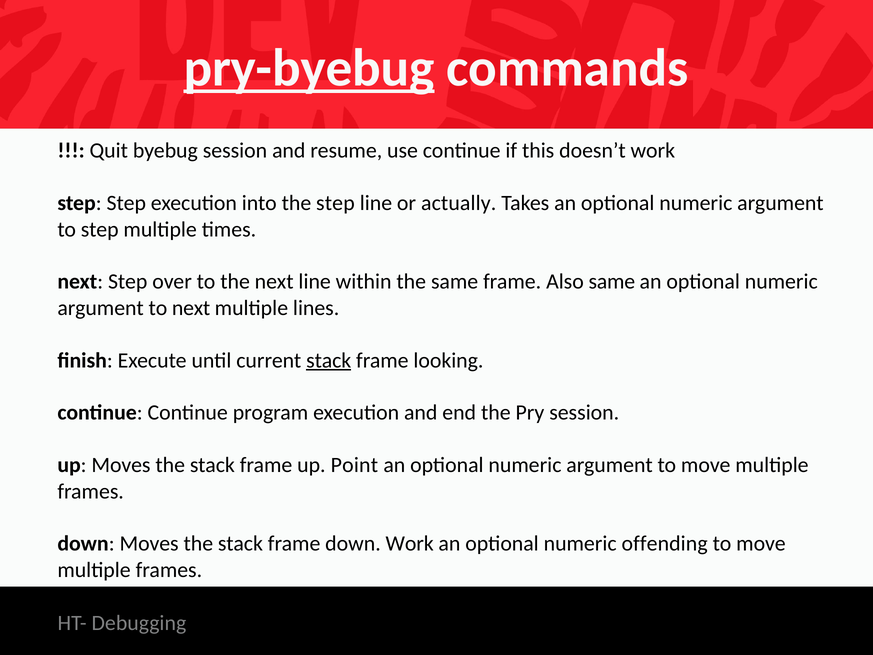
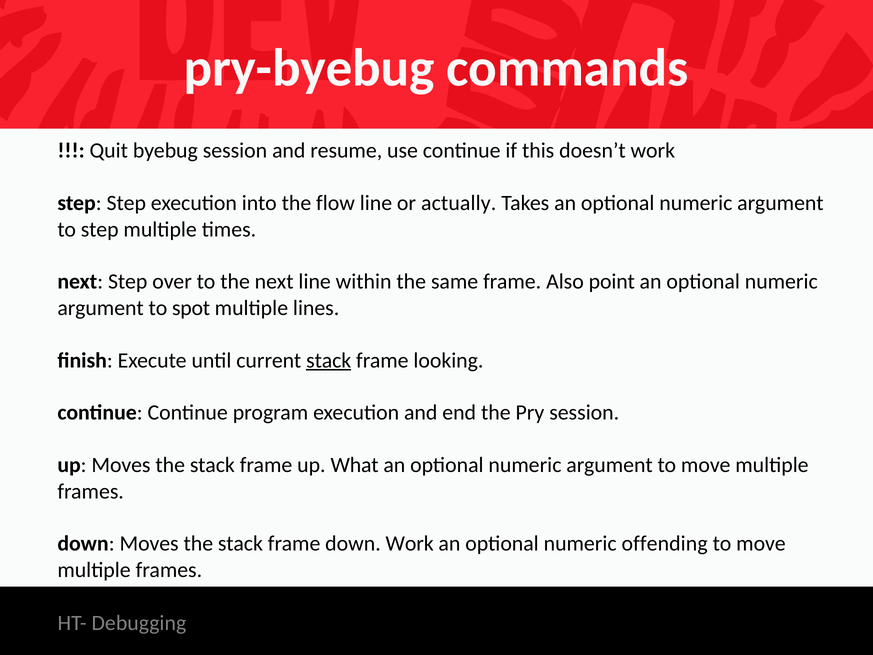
pry-byebug underline: present -> none
the step: step -> flow
Also same: same -> point
to next: next -> spot
Point: Point -> What
